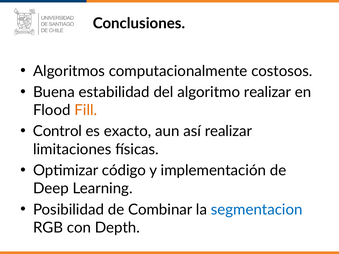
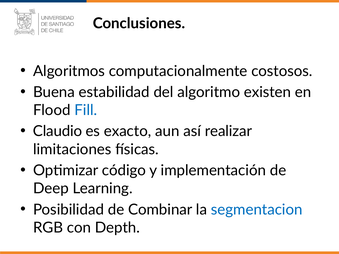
algoritmo realizar: realizar -> existen
Fill colour: orange -> blue
Control: Control -> Claudio
